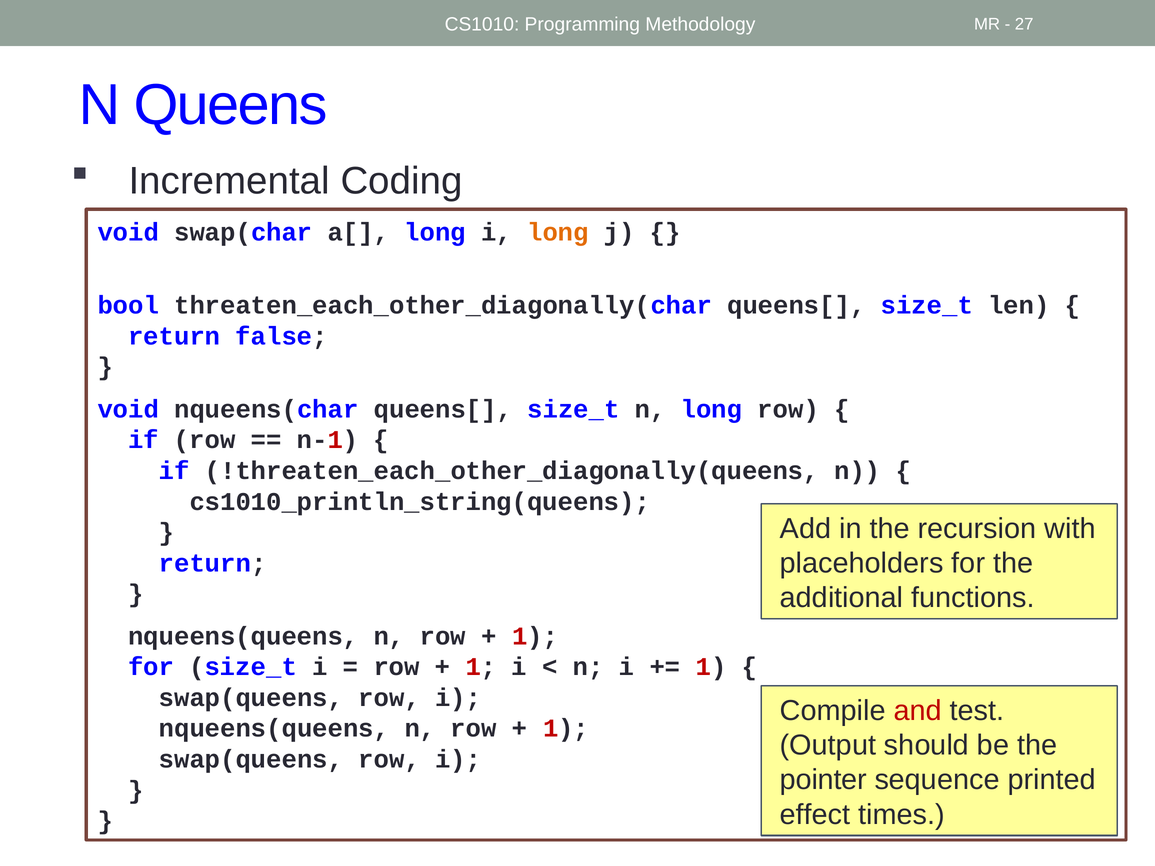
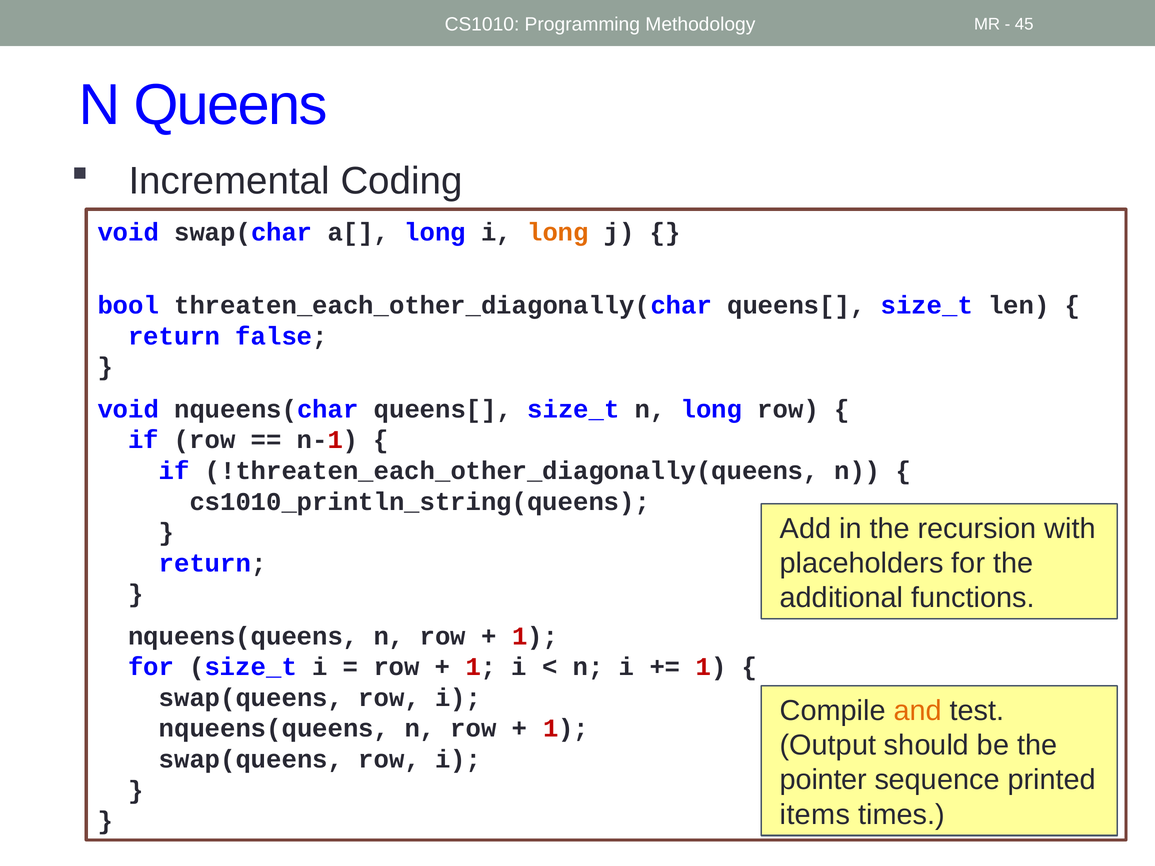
27: 27 -> 45
and colour: red -> orange
effect: effect -> items
